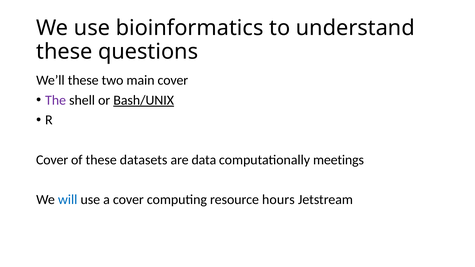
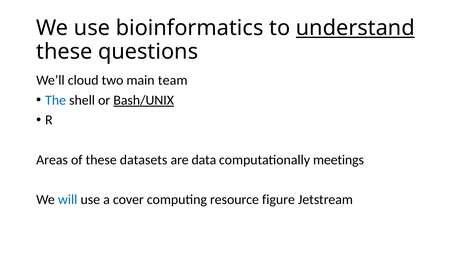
understand underline: none -> present
We’ll these: these -> cloud
main cover: cover -> team
The colour: purple -> blue
Cover at (52, 160): Cover -> Areas
hours: hours -> figure
